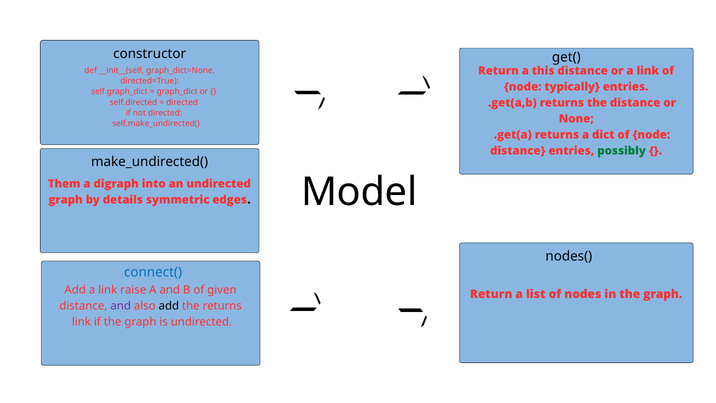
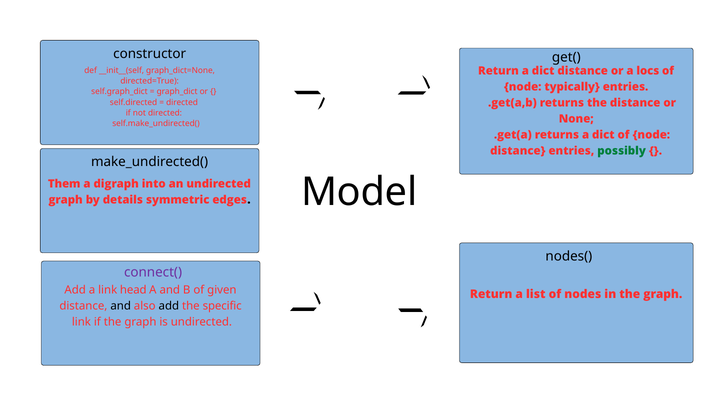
Return a this: this -> dict
or a link: link -> locs
connect( colour: blue -> purple
raise: raise -> head
and at (121, 306) colour: purple -> black
the returns: returns -> specific
